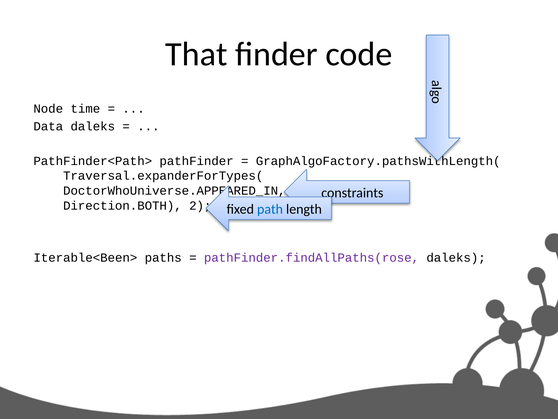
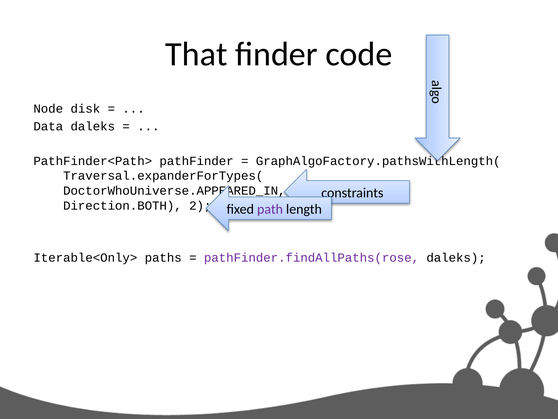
time: time -> disk
path colour: blue -> purple
Iterable<Been>: Iterable<Been> -> Iterable<Only>
